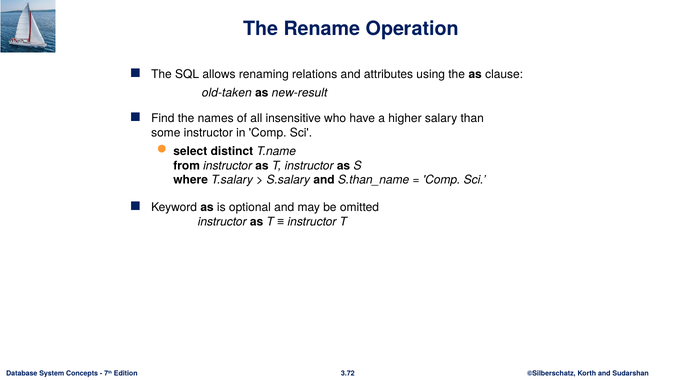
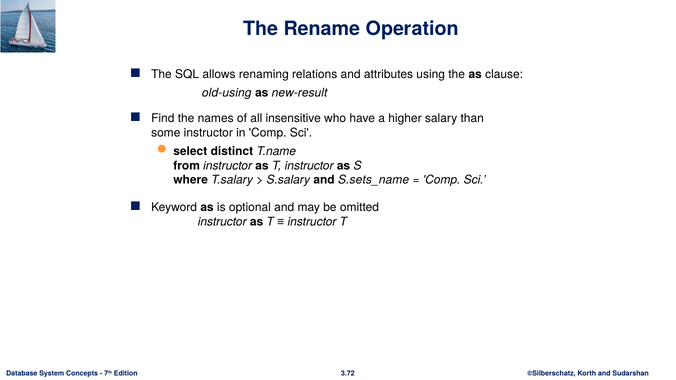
old-taken: old-taken -> old-using
S.than_name: S.than_name -> S.sets_name
